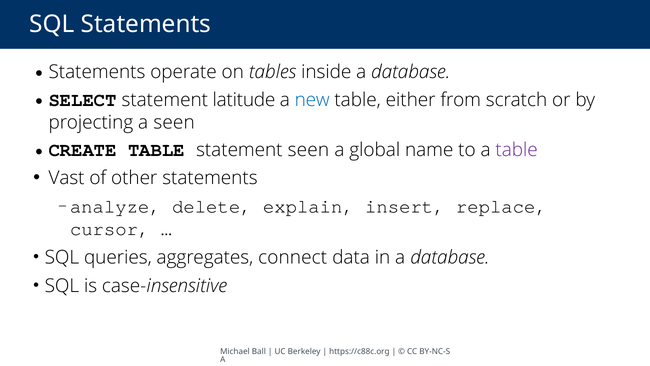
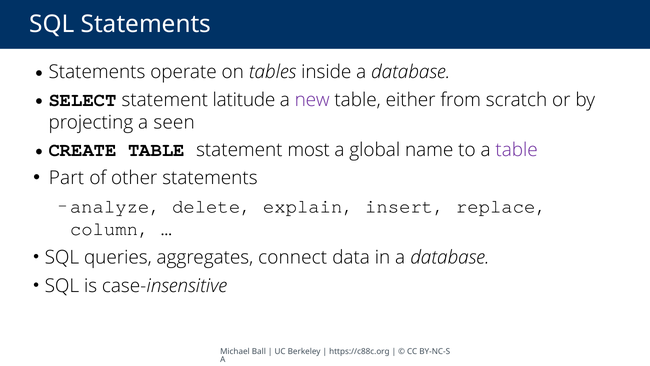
new colour: blue -> purple
statement seen: seen -> most
Vast: Vast -> Part
cursor: cursor -> column
